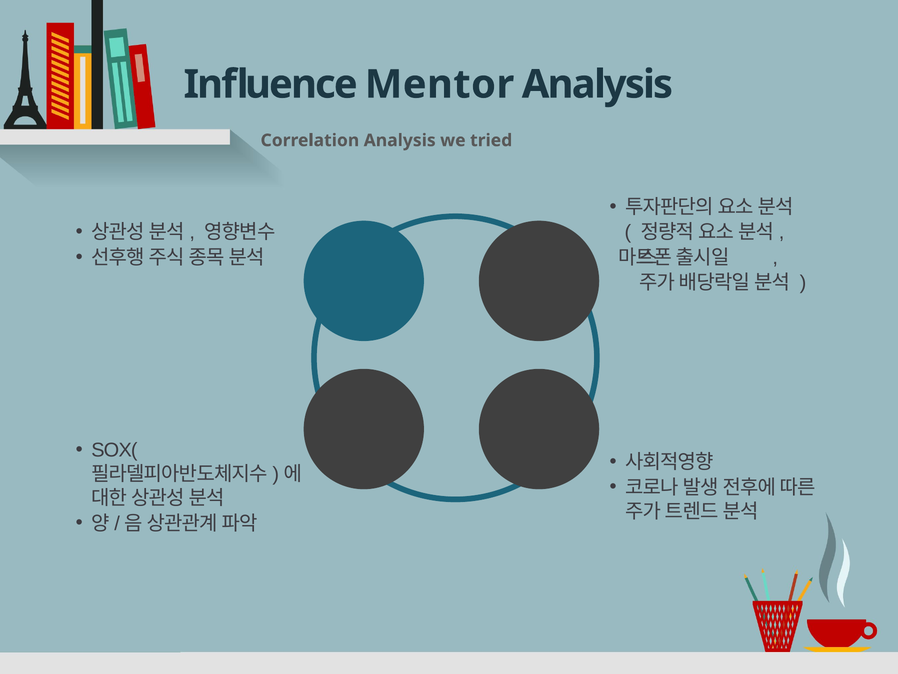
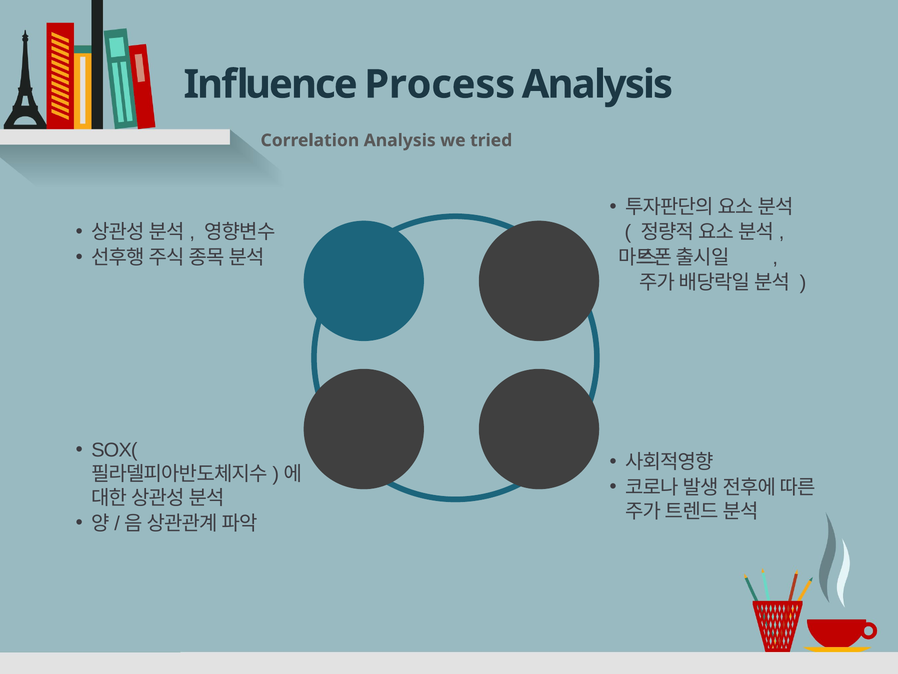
Mentor: Mentor -> Process
